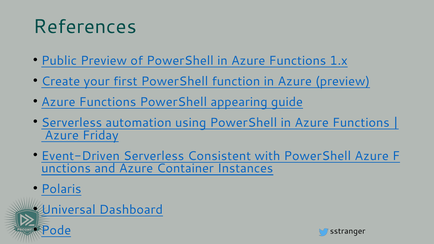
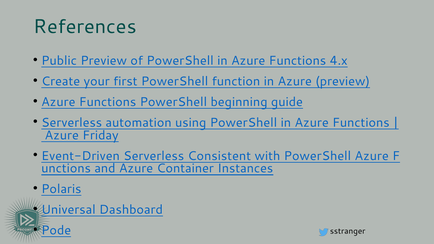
1.x: 1.x -> 4.x
appearing: appearing -> beginning
